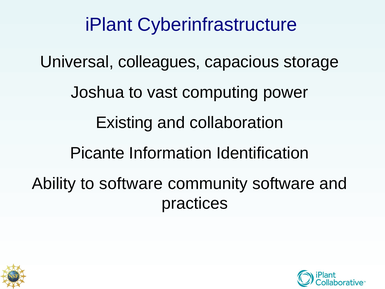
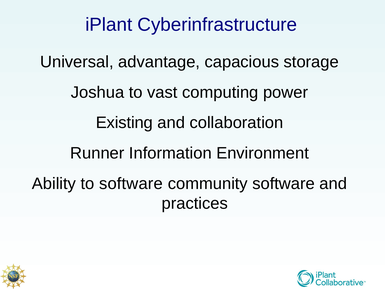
colleagues: colleagues -> advantage
Picante: Picante -> Runner
Identification: Identification -> Environment
